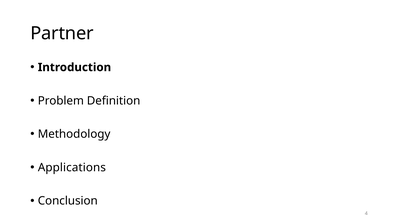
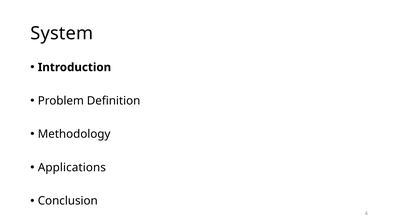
Partner: Partner -> System
